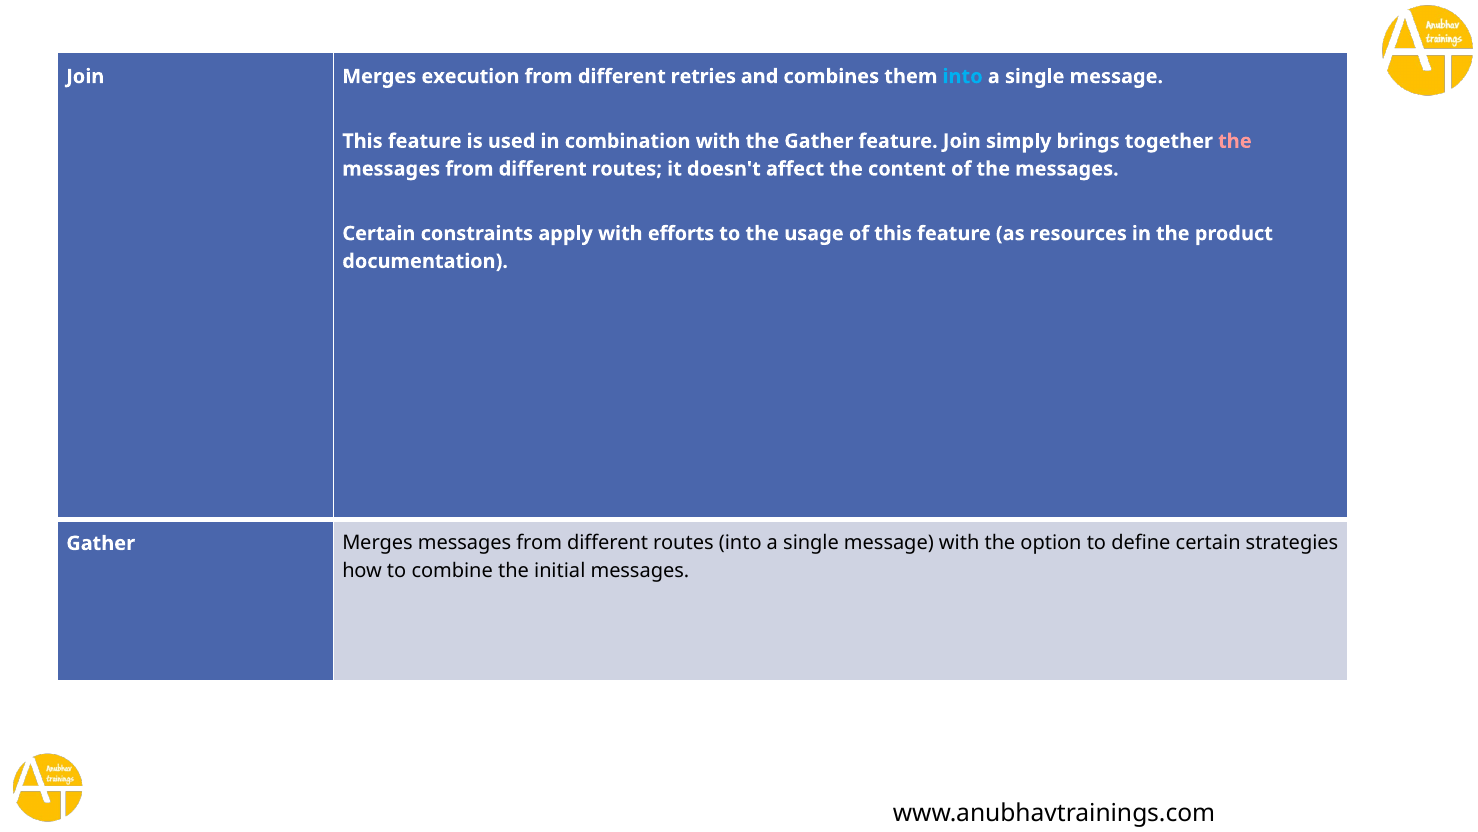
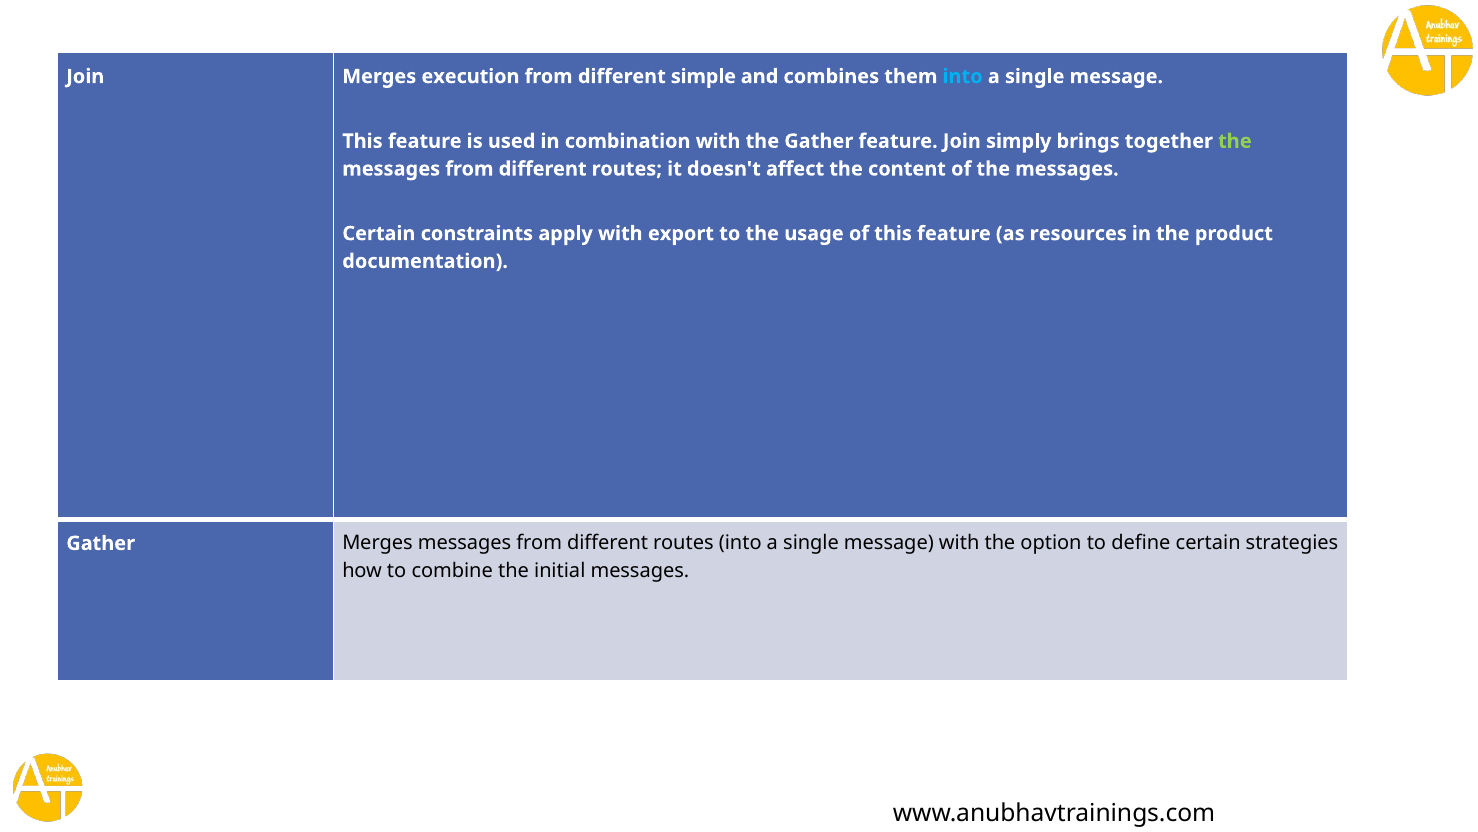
retries: retries -> simple
the at (1235, 141) colour: pink -> light green
efforts: efforts -> export
